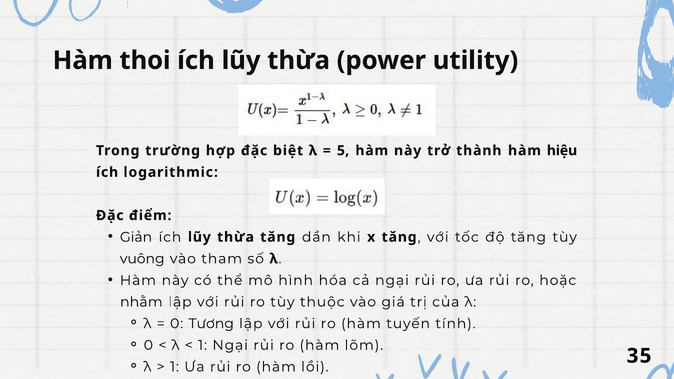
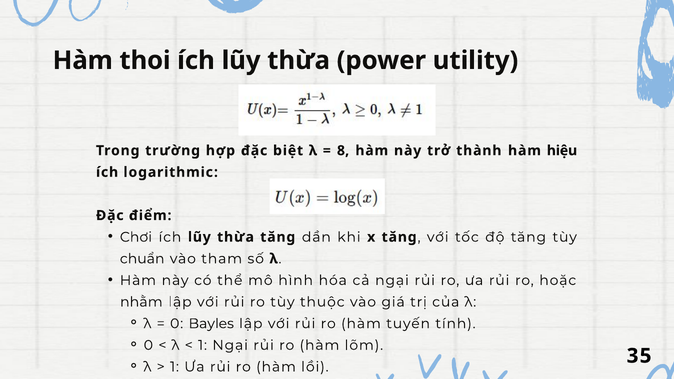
5: 5 -> 8
Giản: Giản -> Chơi
vuông: vuông -> chuẩn
Tương: Tương -> Bayles
